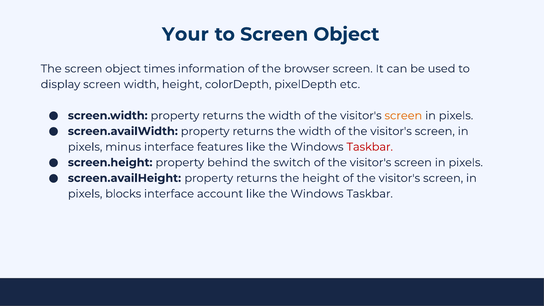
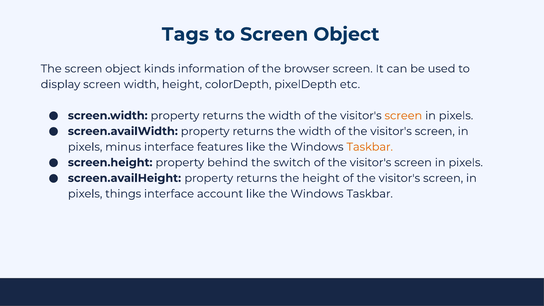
Your: Your -> Tags
times: times -> kinds
Taskbar at (370, 147) colour: red -> orange
blocks: blocks -> things
